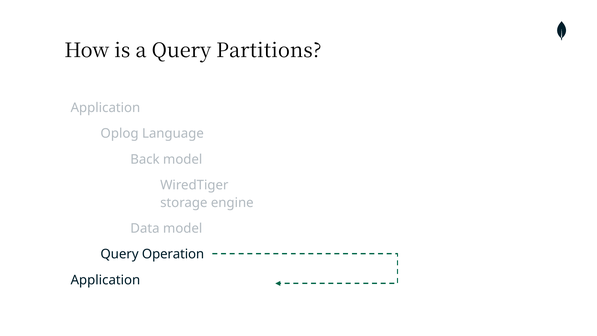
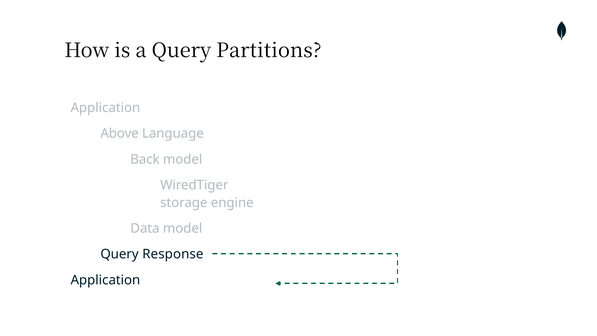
Oplog: Oplog -> Above
Operation: Operation -> Response
